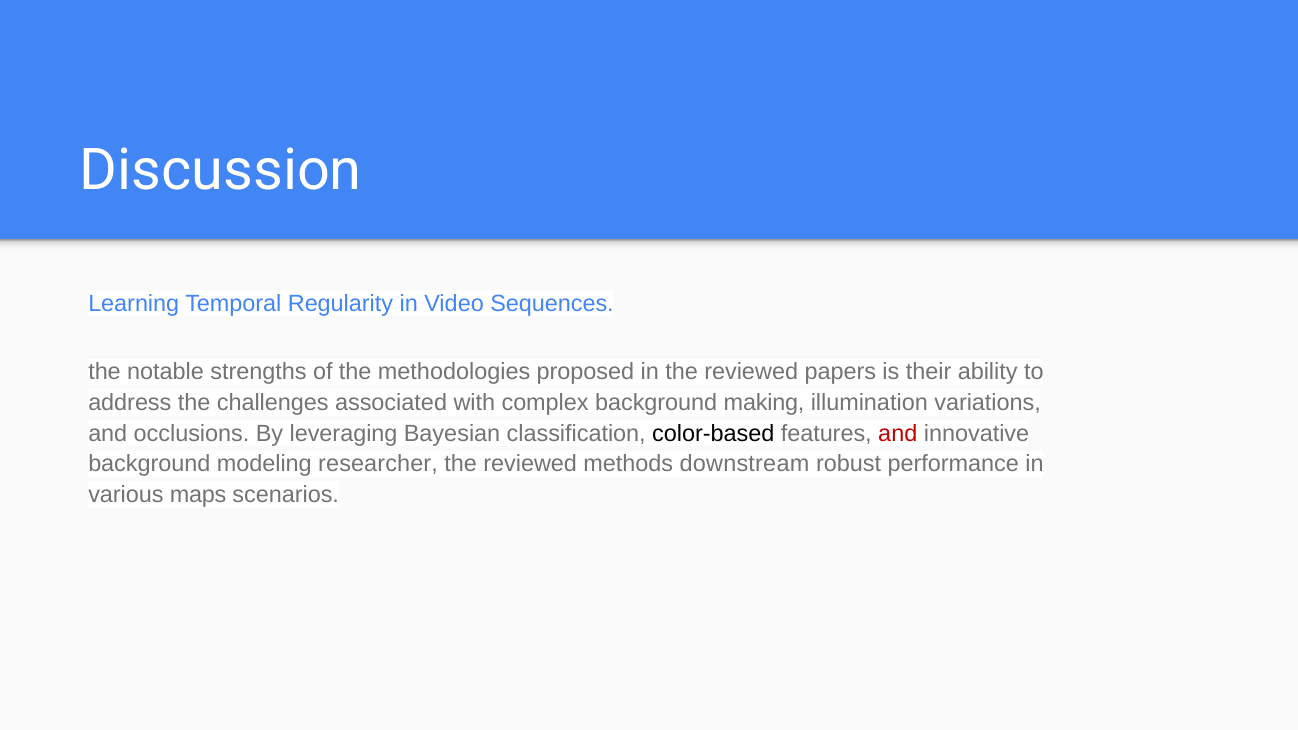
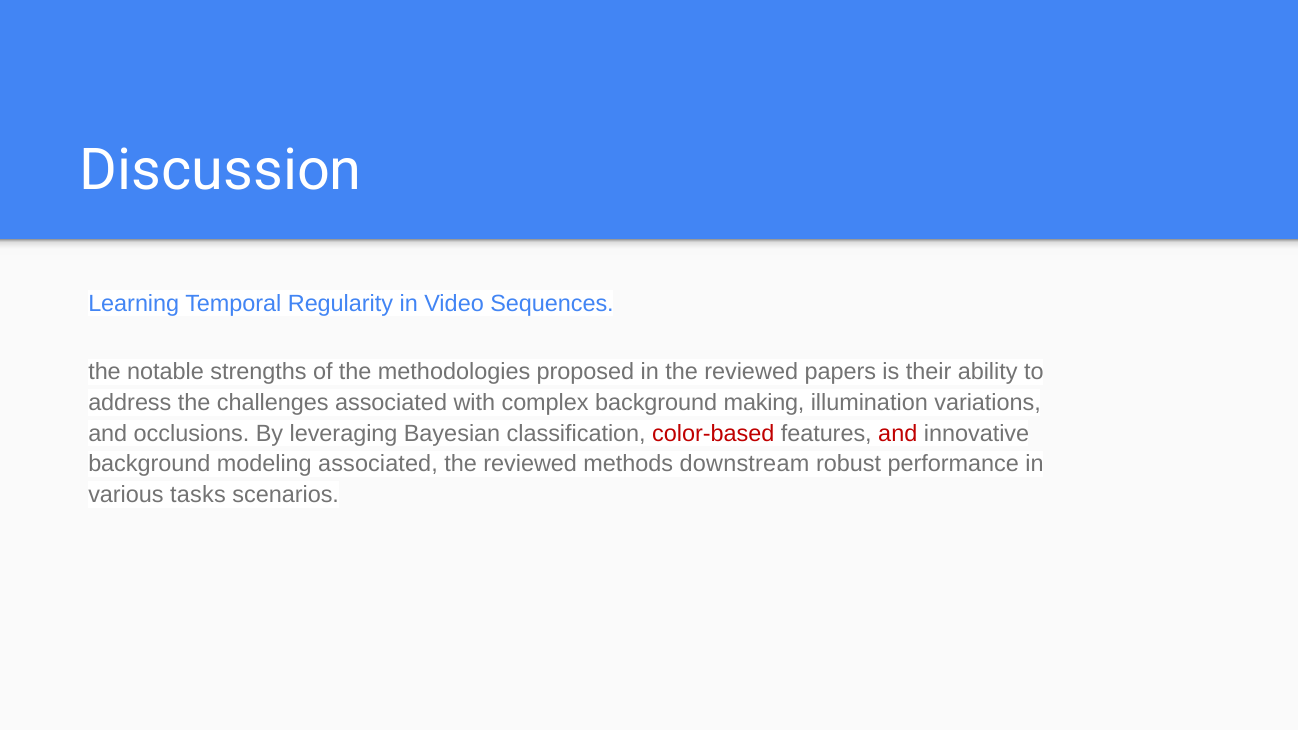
color-based colour: black -> red
modeling researcher: researcher -> associated
maps: maps -> tasks
